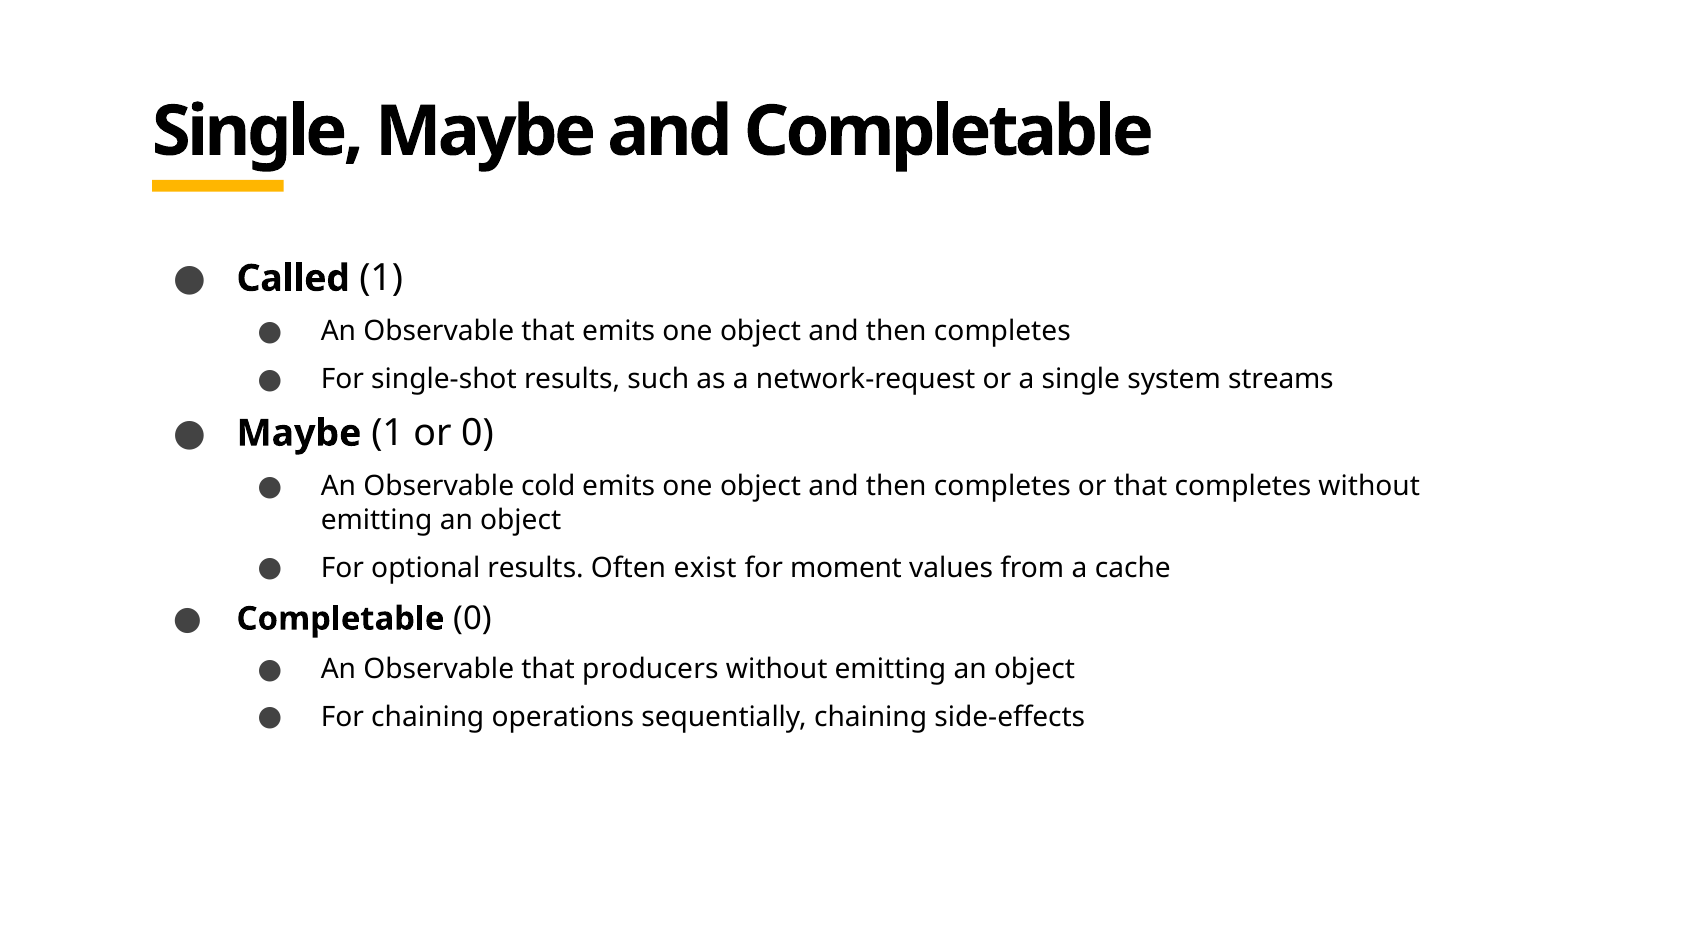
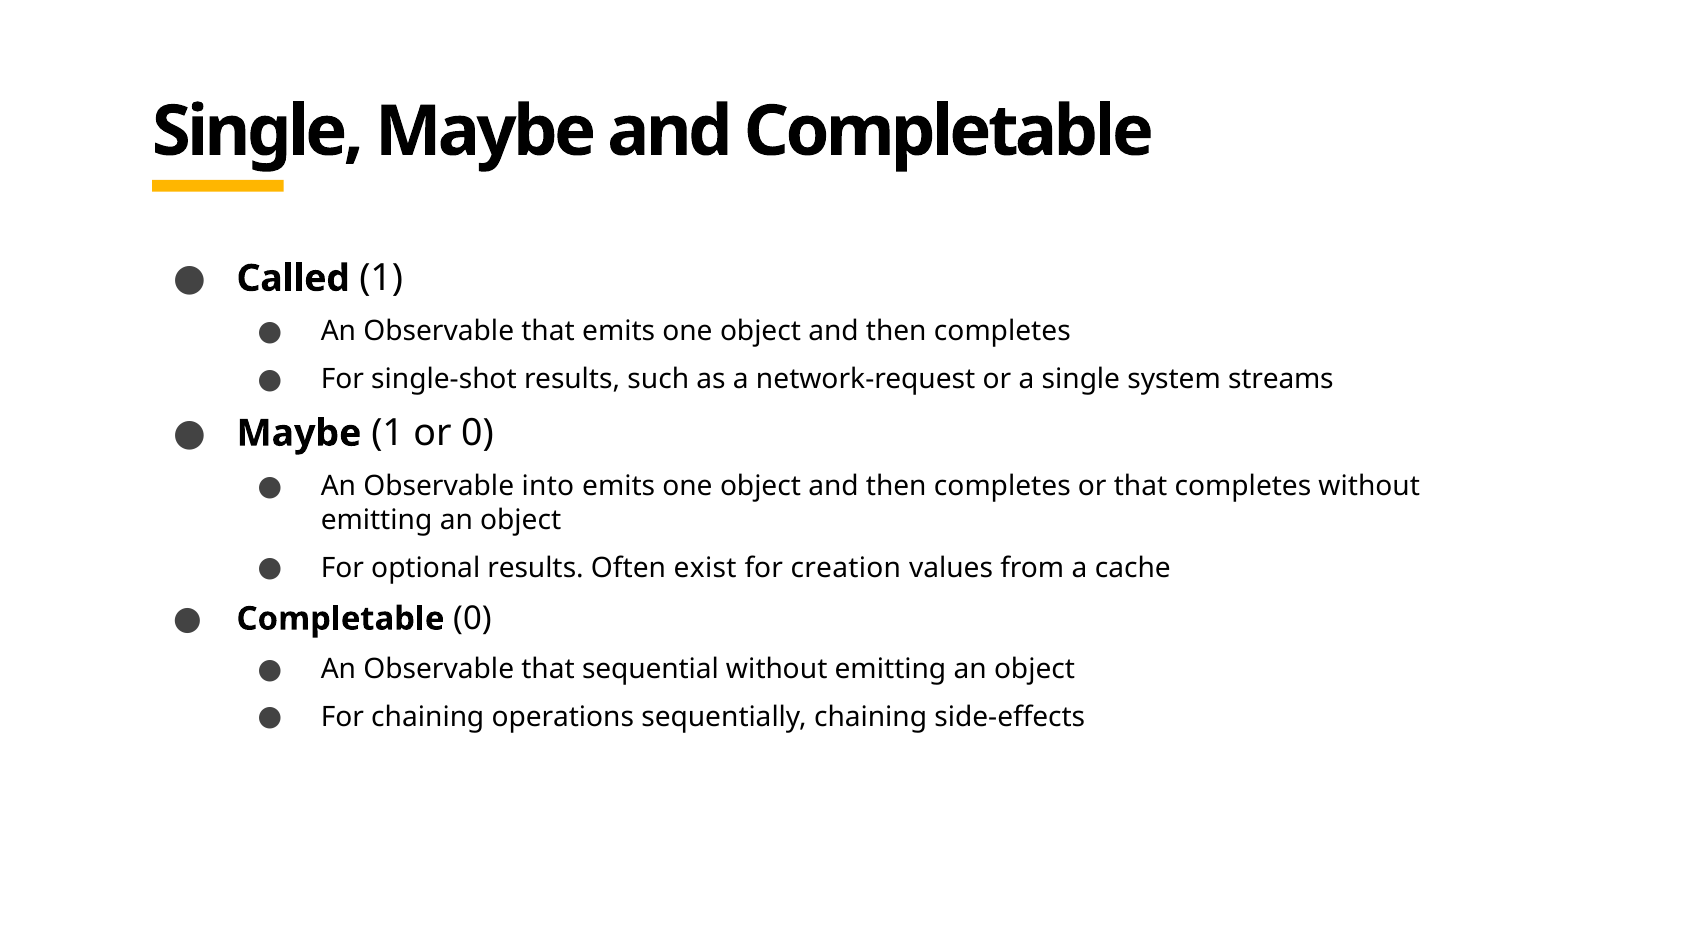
cold: cold -> into
moment: moment -> creation
producers: producers -> sequential
